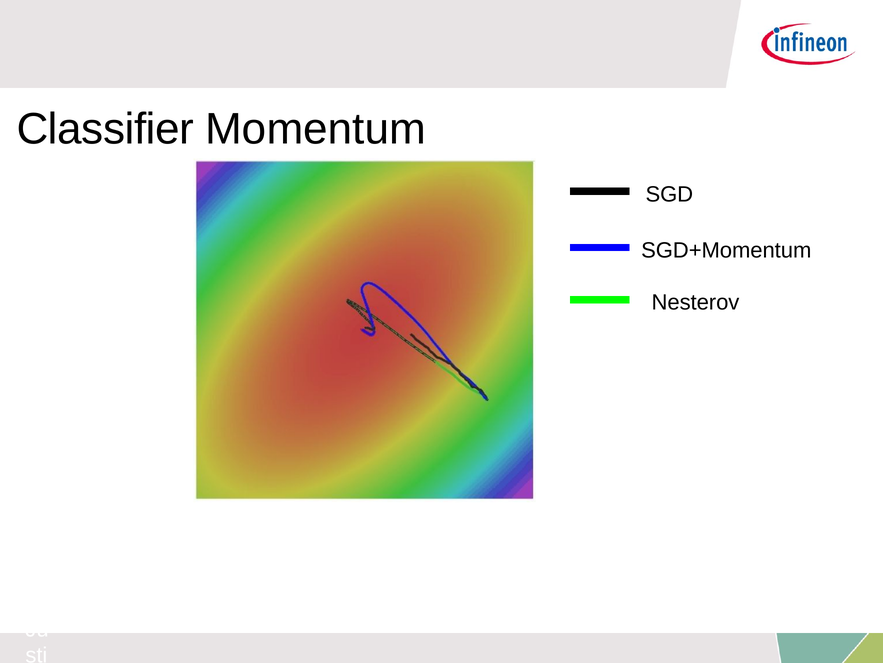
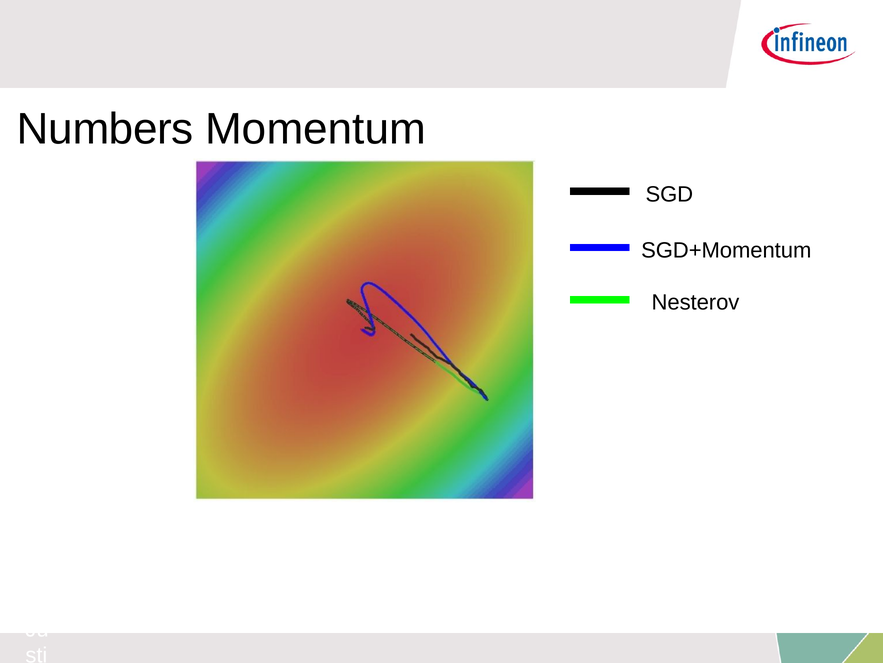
Classifier: Classifier -> Numbers
